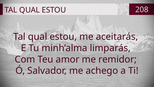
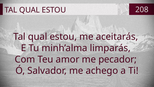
remidor: remidor -> pecador
